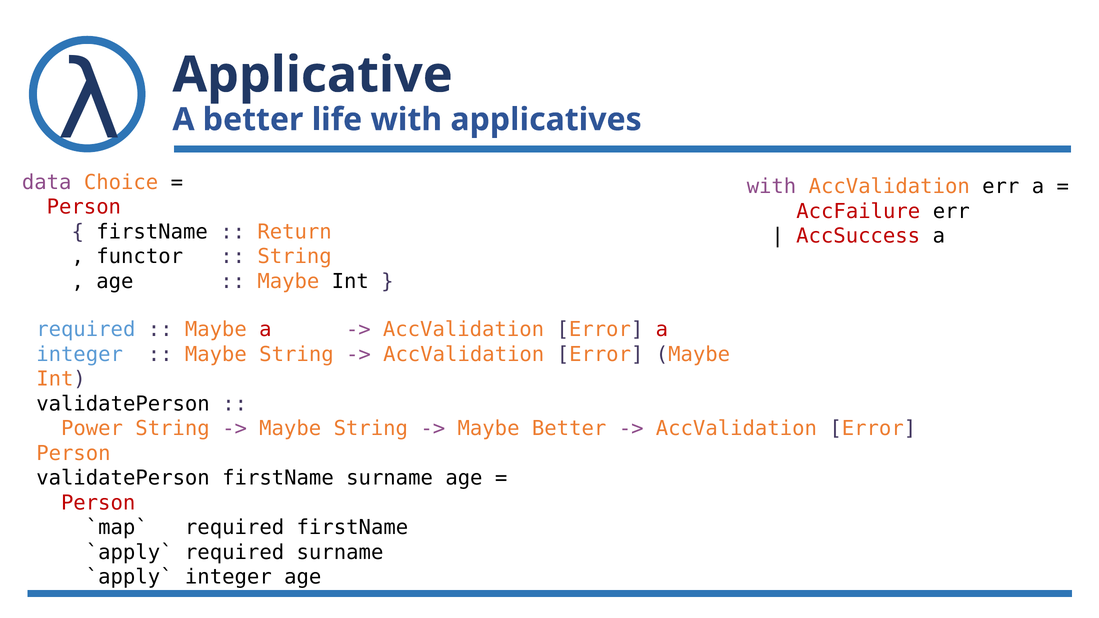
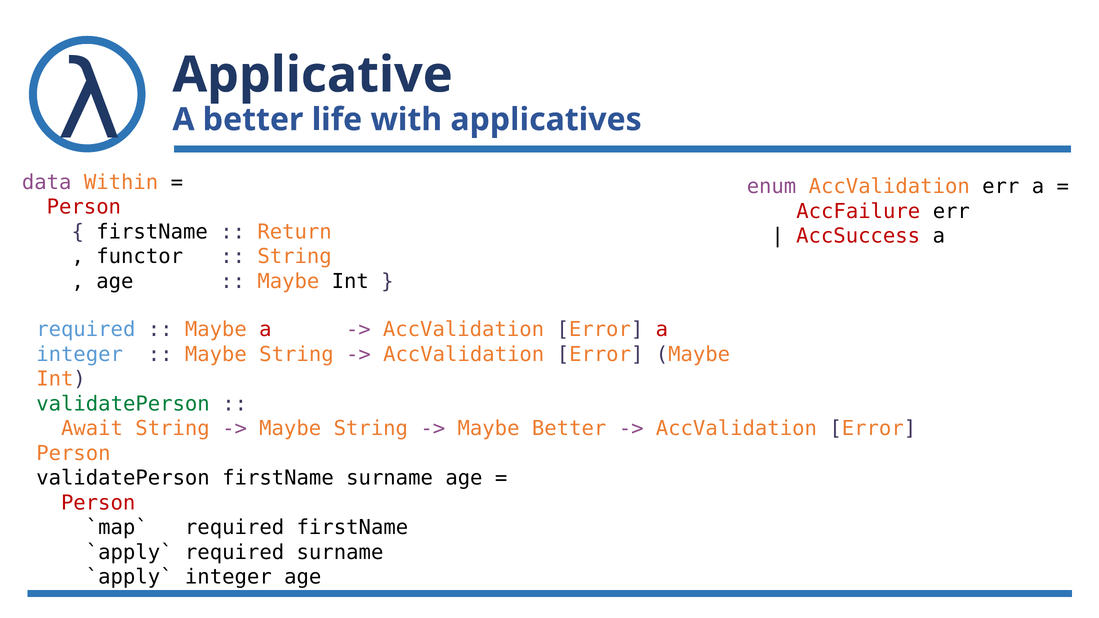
Choice: Choice -> Within
with at (772, 187): with -> enum
validatePerson at (123, 404) colour: black -> green
Power: Power -> Await
